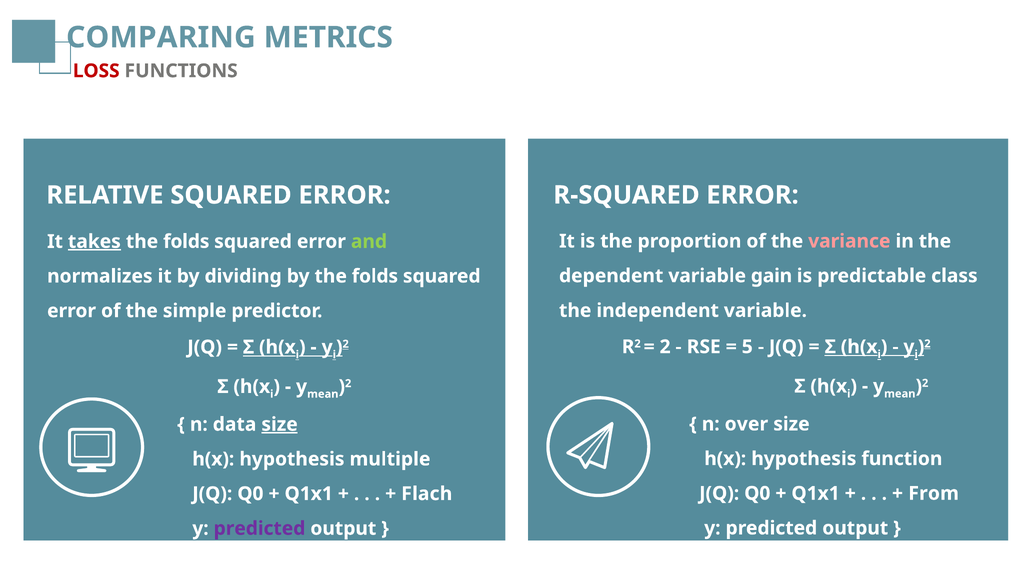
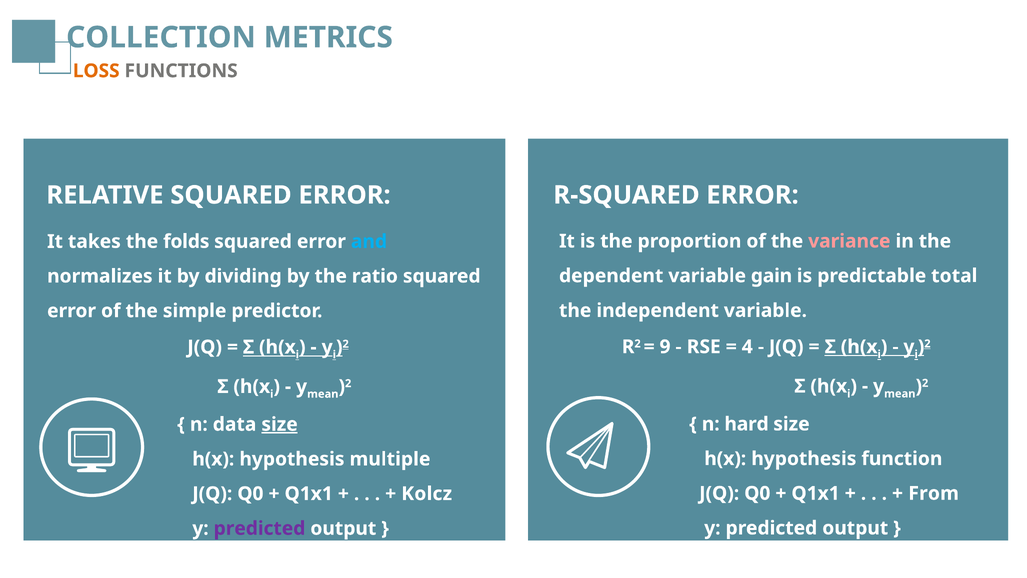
COMPARING: COMPARING -> COLLECTION
LOSS colour: red -> orange
takes underline: present -> none
and colour: light green -> light blue
class: class -> total
by the folds: folds -> ratio
2: 2 -> 9
5: 5 -> 4
over: over -> hard
Flach: Flach -> Kolcz
